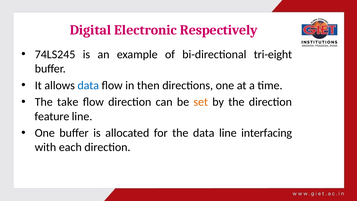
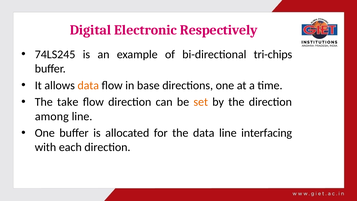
tri-eight: tri-eight -> tri-chips
data at (88, 85) colour: blue -> orange
then: then -> base
feature: feature -> among
